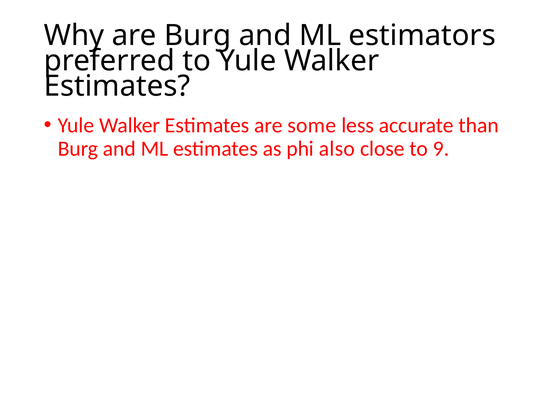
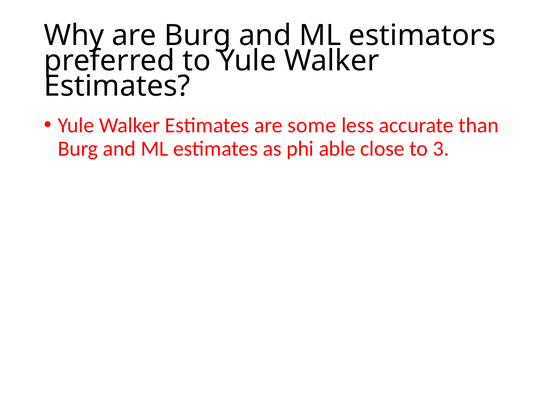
also: also -> able
9: 9 -> 3
